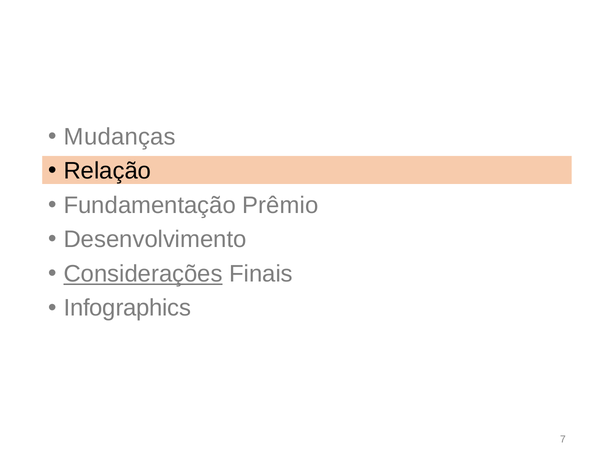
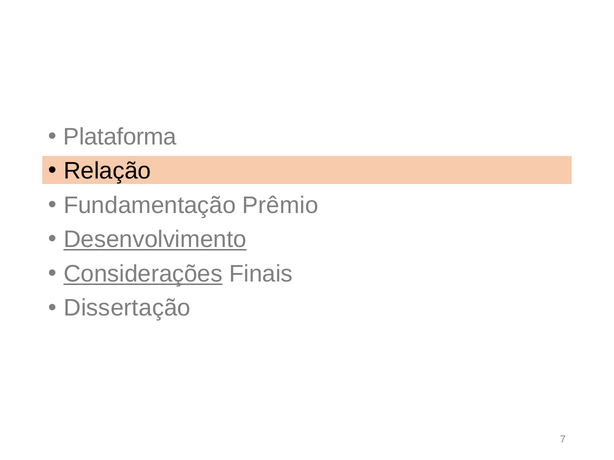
Mudanças: Mudanças -> Plataforma
Desenvolvimento underline: none -> present
Infographics: Infographics -> Dissertação
